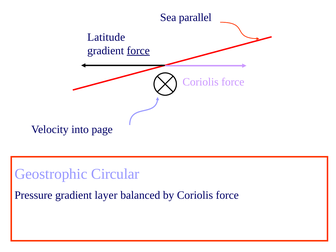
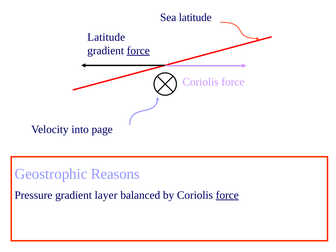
Sea parallel: parallel -> latitude
Circular: Circular -> Reasons
force at (227, 195) underline: none -> present
